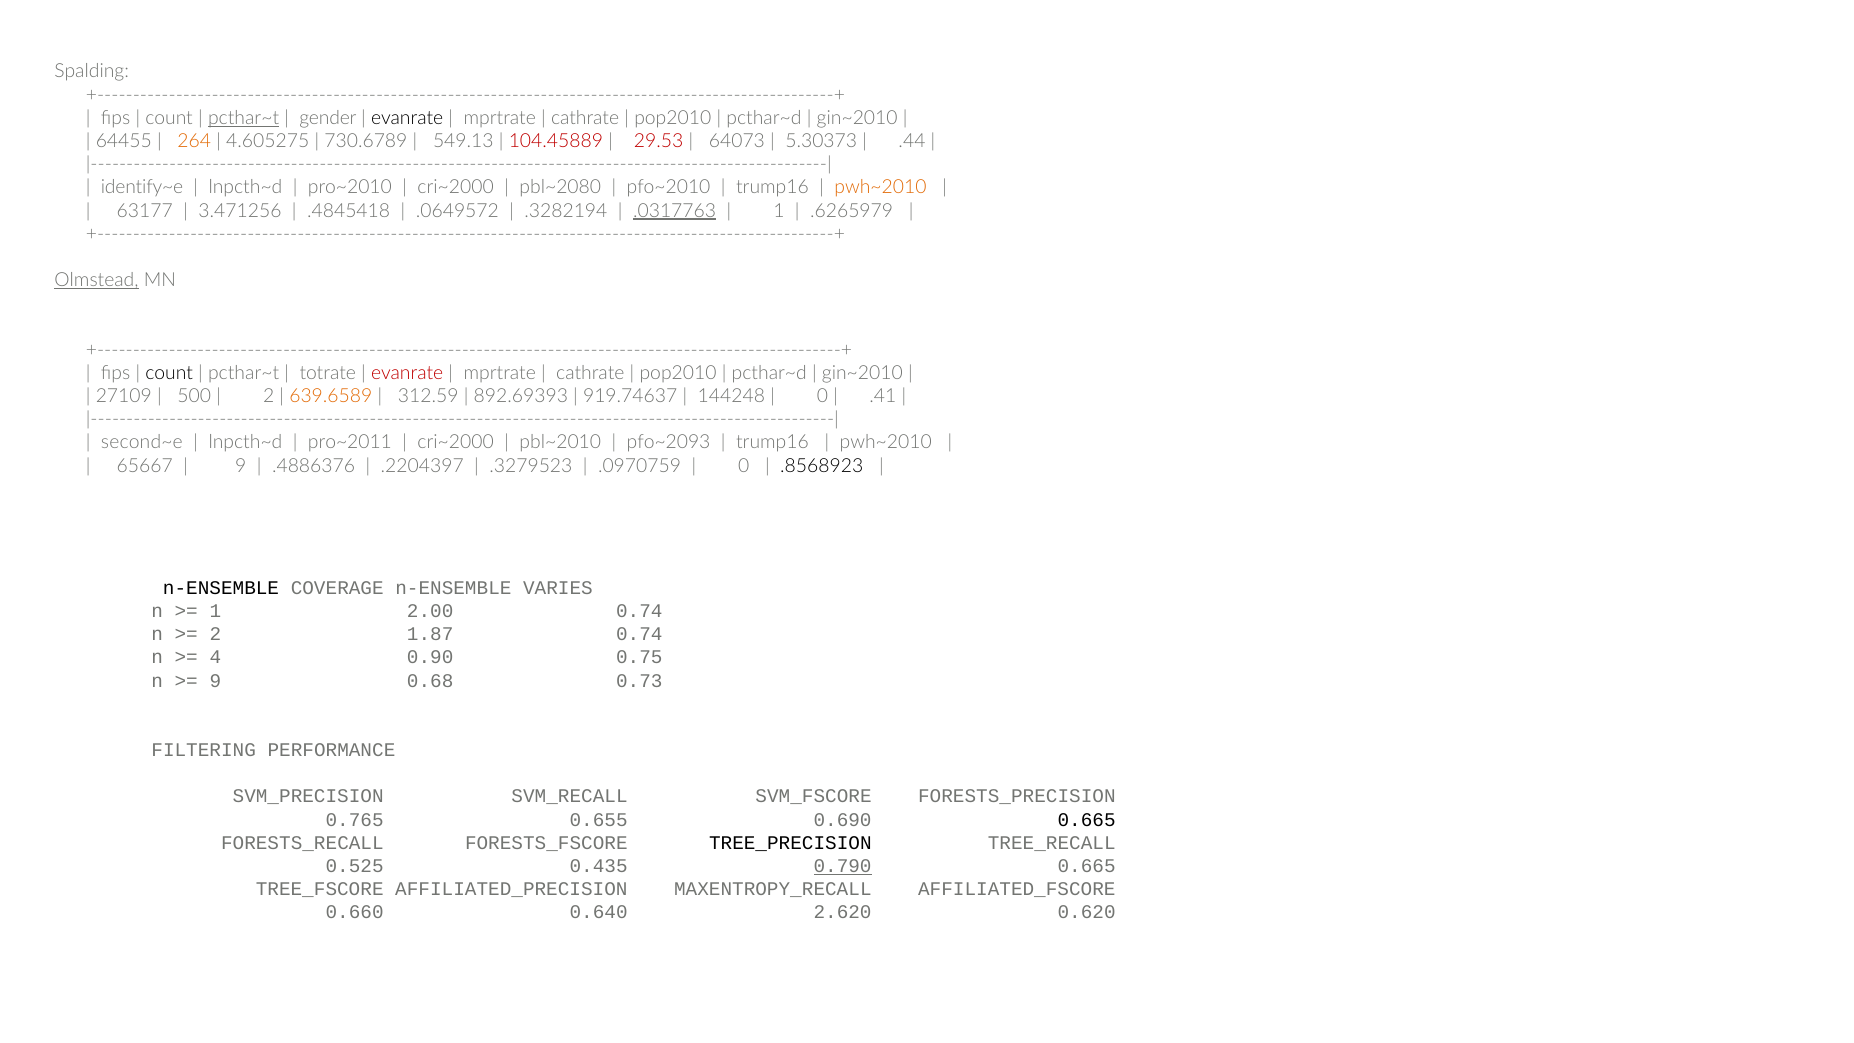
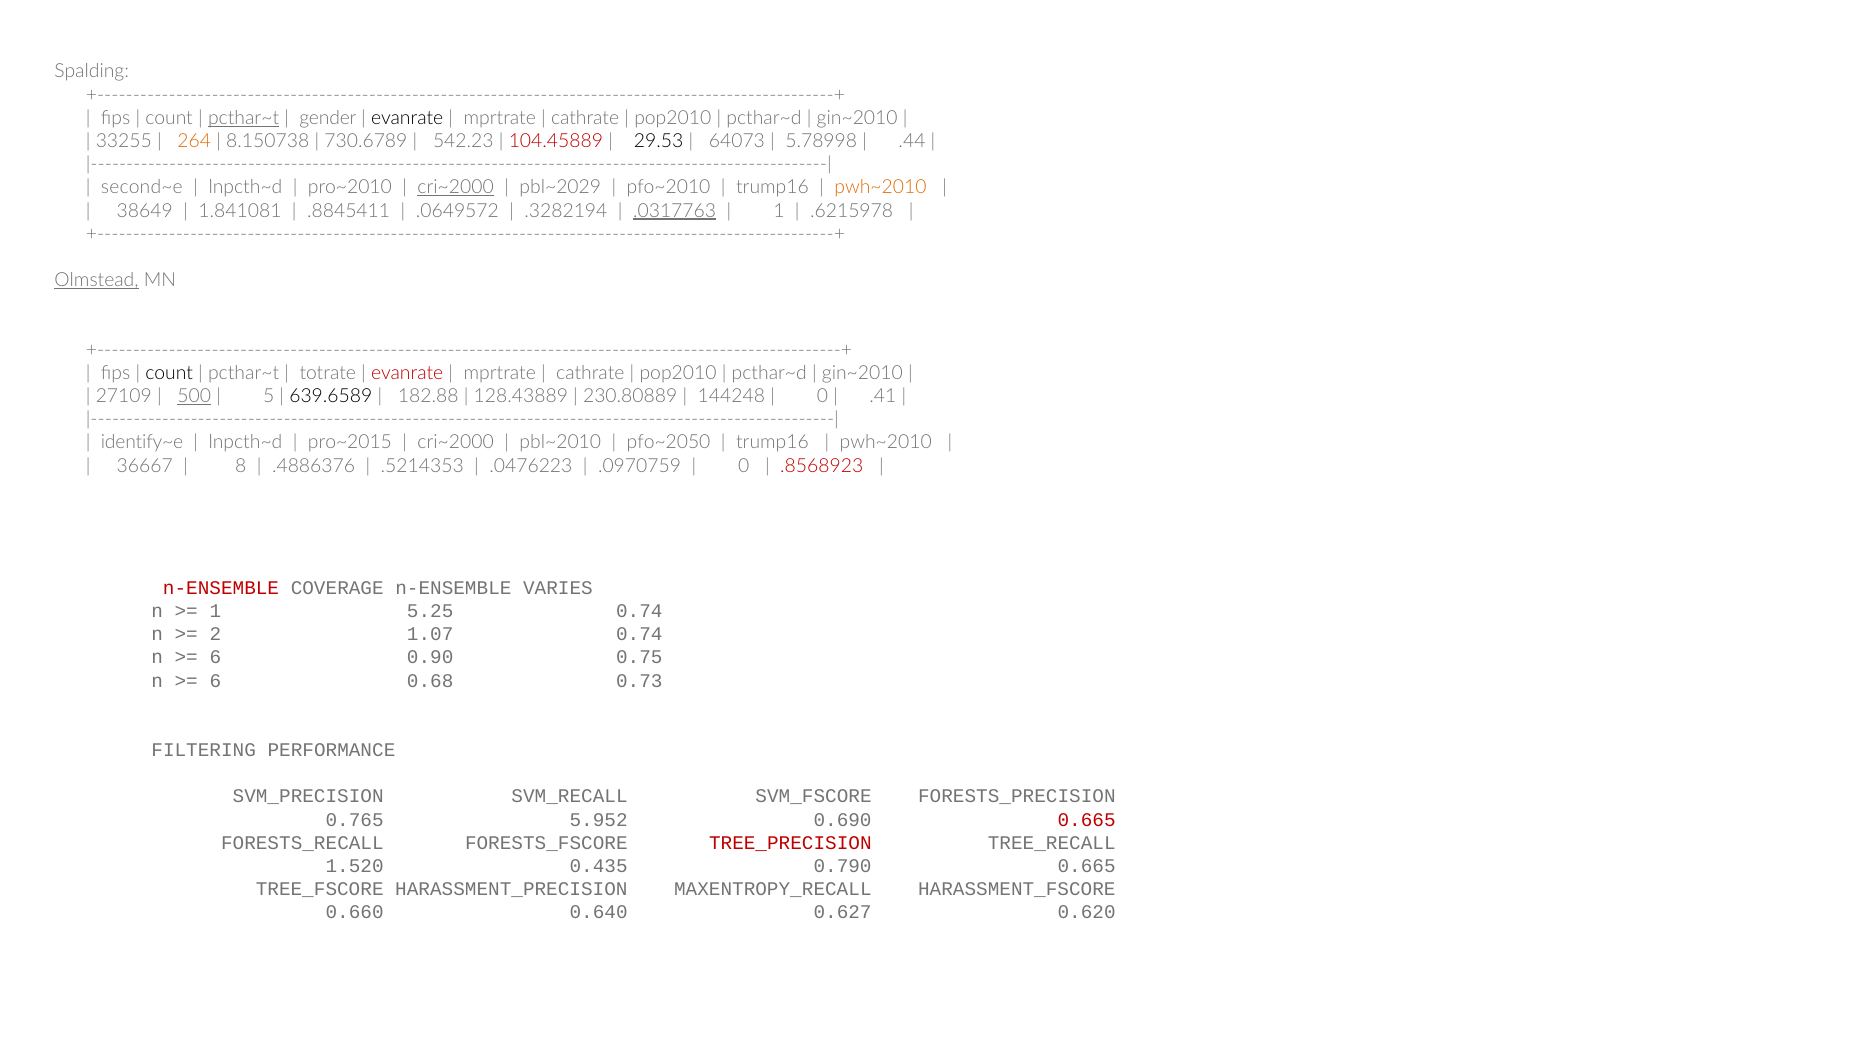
64455: 64455 -> 33255
4.605275: 4.605275 -> 8.150738
549.13: 549.13 -> 542.23
29.53 colour: red -> black
5.30373: 5.30373 -> 5.78998
identify~e: identify~e -> second~e
cri~2000 at (456, 188) underline: none -> present
pbl~2080: pbl~2080 -> pbl~2029
63177: 63177 -> 38649
3.471256: 3.471256 -> 1.841081
.4845418: .4845418 -> .8845411
.6265979: .6265979 -> .6215978
500 underline: none -> present
2 at (269, 396): 2 -> 5
639.6589 colour: orange -> black
312.59: 312.59 -> 182.88
892.69393: 892.69393 -> 128.43889
919.74637: 919.74637 -> 230.80889
second~e: second~e -> identify~e
pro~2011: pro~2011 -> pro~2015
pfo~2093: pfo~2093 -> pfo~2050
65667: 65667 -> 36667
9 at (241, 466): 9 -> 8
.2204397: .2204397 -> .5214353
.3279523: .3279523 -> .0476223
.8568923 colour: black -> red
n-ENSEMBLE at (221, 588) colour: black -> red
2.00: 2.00 -> 5.25
1.87: 1.87 -> 1.07
4 at (215, 658): 4 -> 6
9 at (215, 681): 9 -> 6
0.655: 0.655 -> 5.952
0.665 at (1087, 820) colour: black -> red
TREE_PRECISION colour: black -> red
0.525: 0.525 -> 1.520
0.790 underline: present -> none
AFFILIATED_PRECISION: AFFILIATED_PRECISION -> HARASSMENT_PRECISION
AFFILIATED_FSCORE: AFFILIATED_FSCORE -> HARASSMENT_FSCORE
2.620: 2.620 -> 0.627
